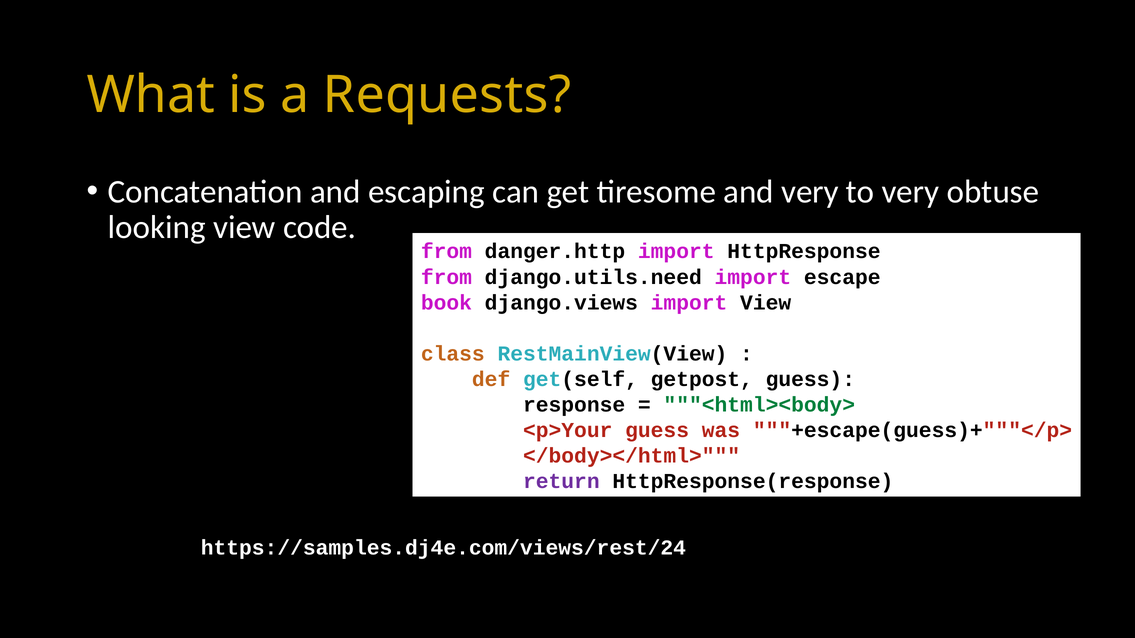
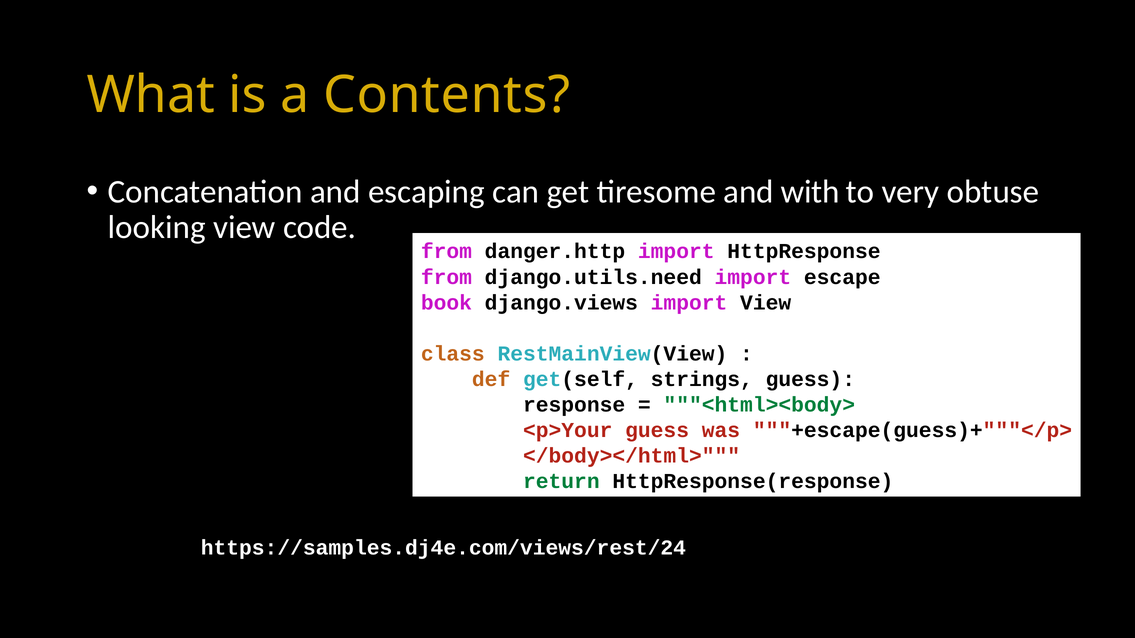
Requests: Requests -> Contents
and very: very -> with
getpost: getpost -> strings
return colour: purple -> green
